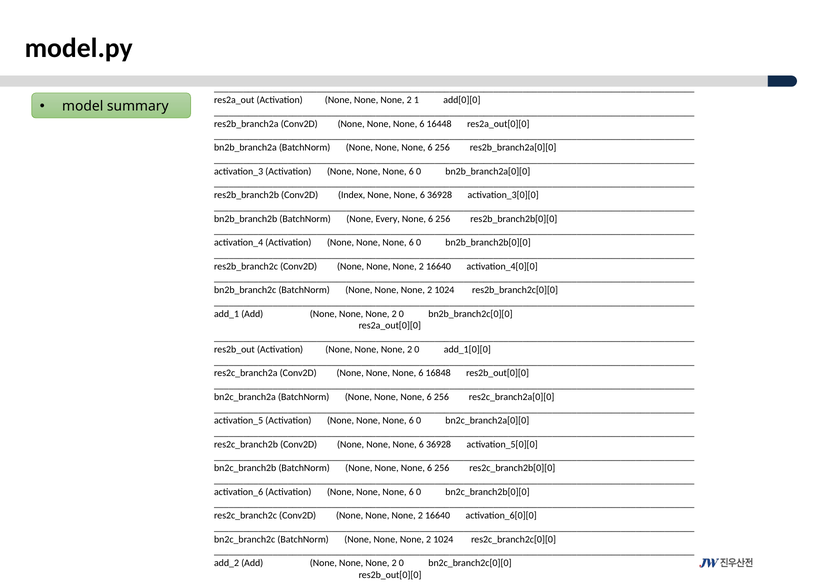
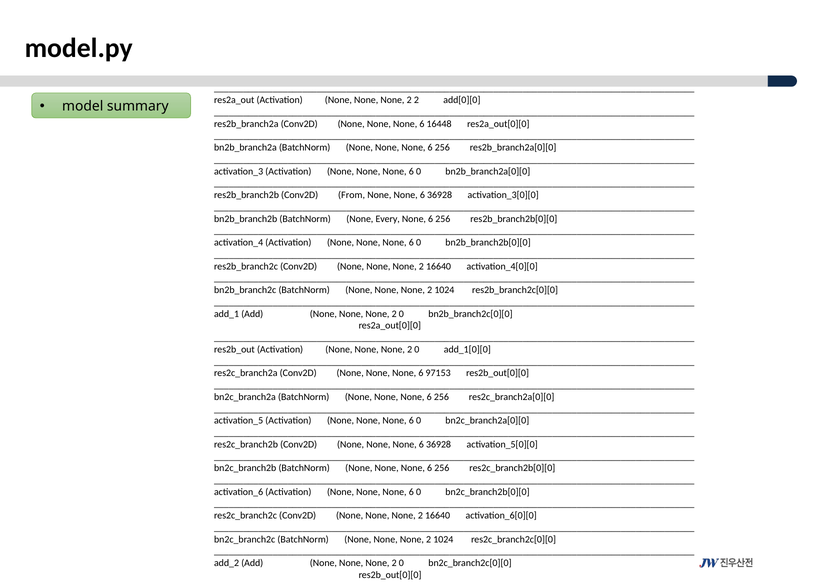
2 1: 1 -> 2
Index: Index -> From
16848: 16848 -> 97153
